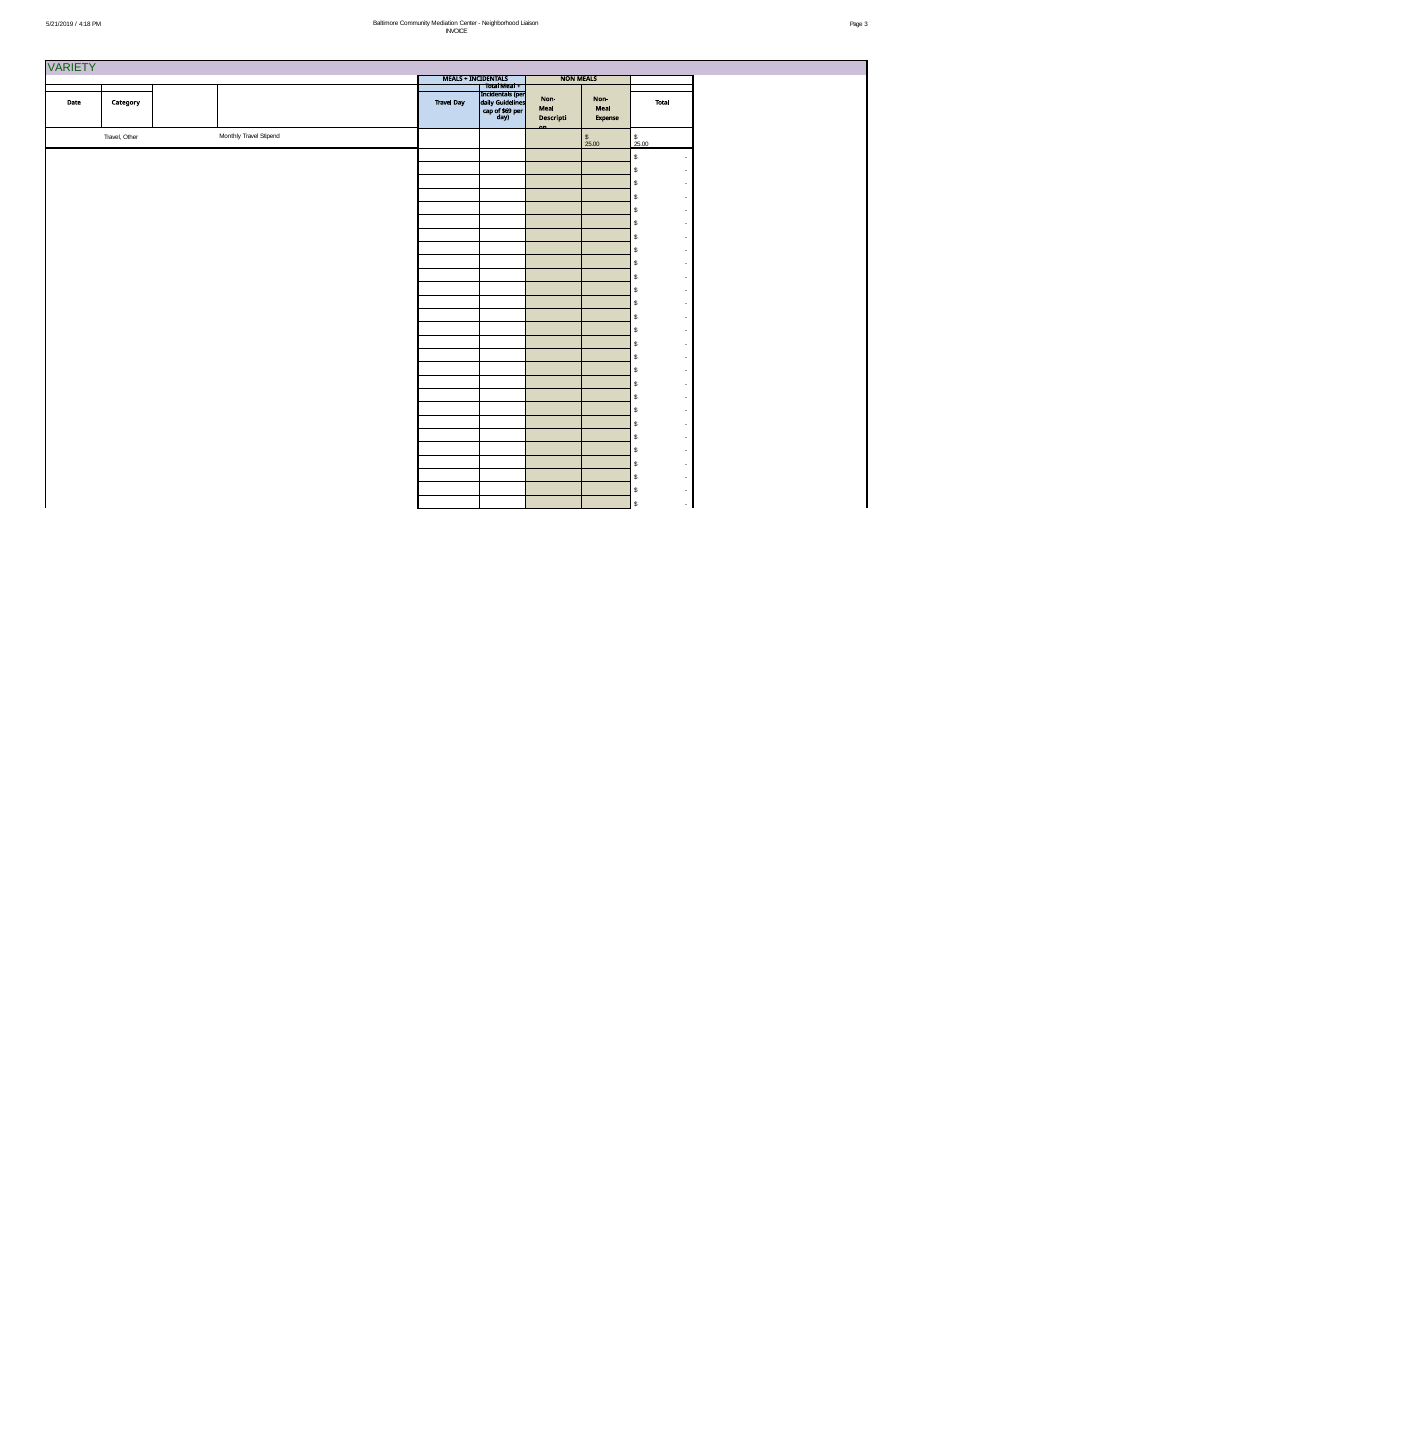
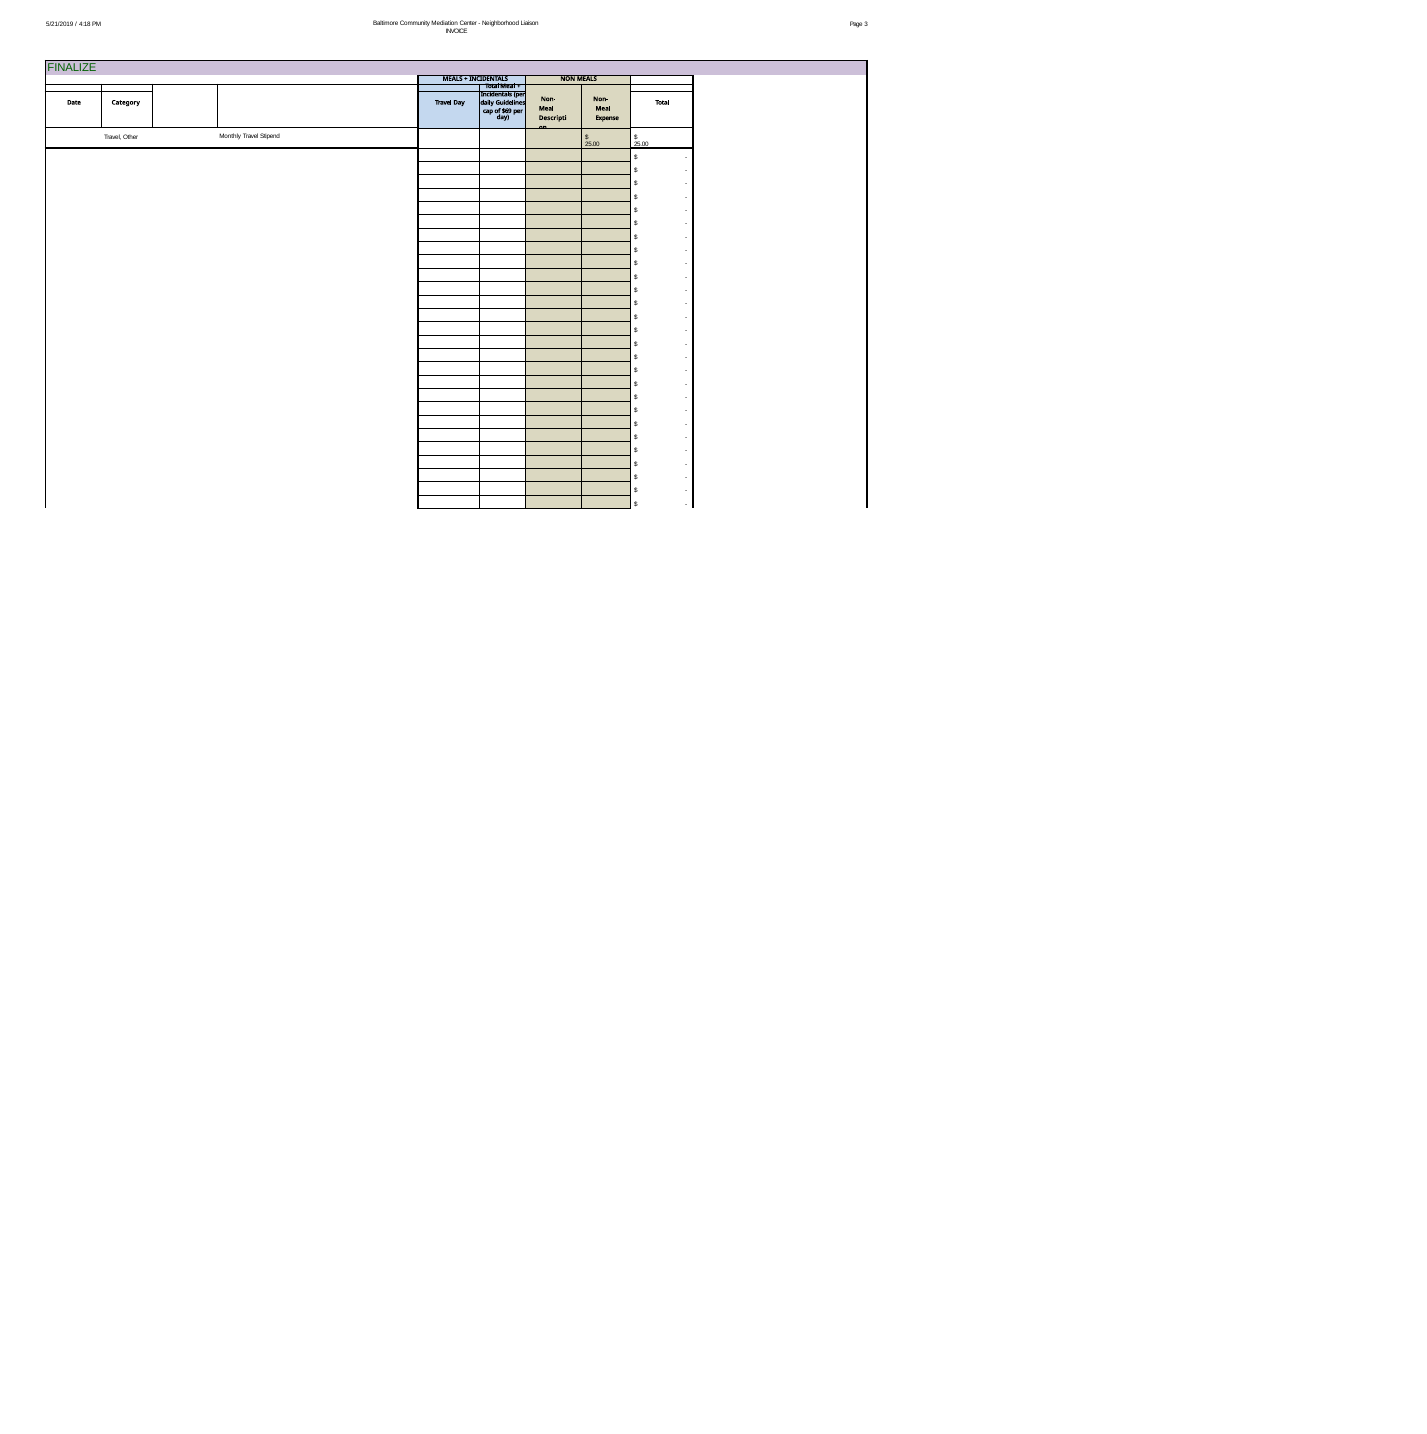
VARIETY: VARIETY -> FINALIZE
